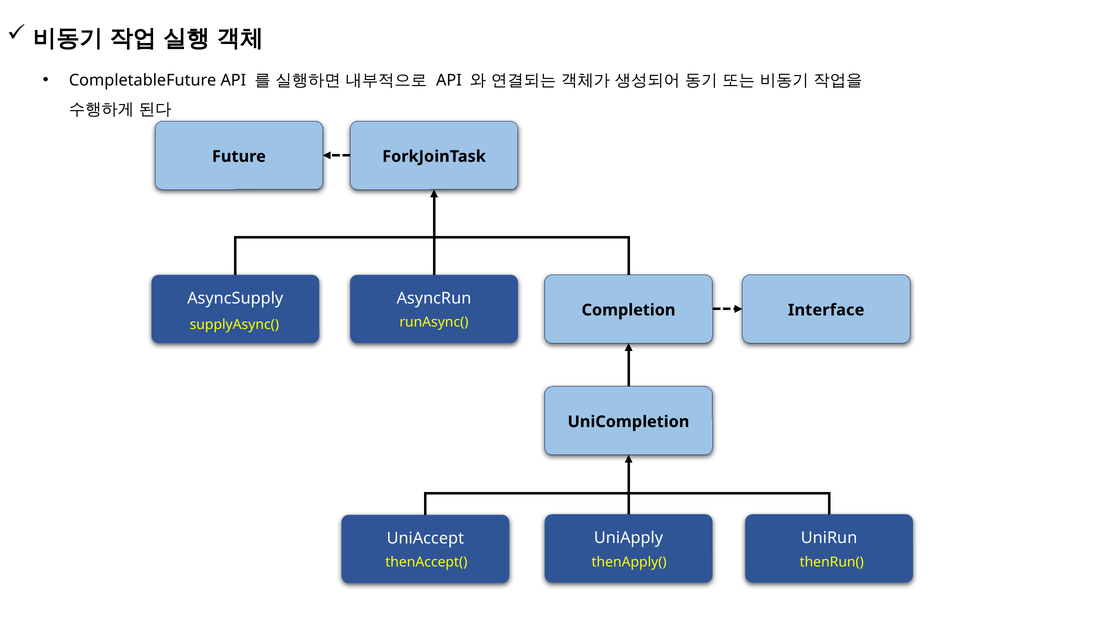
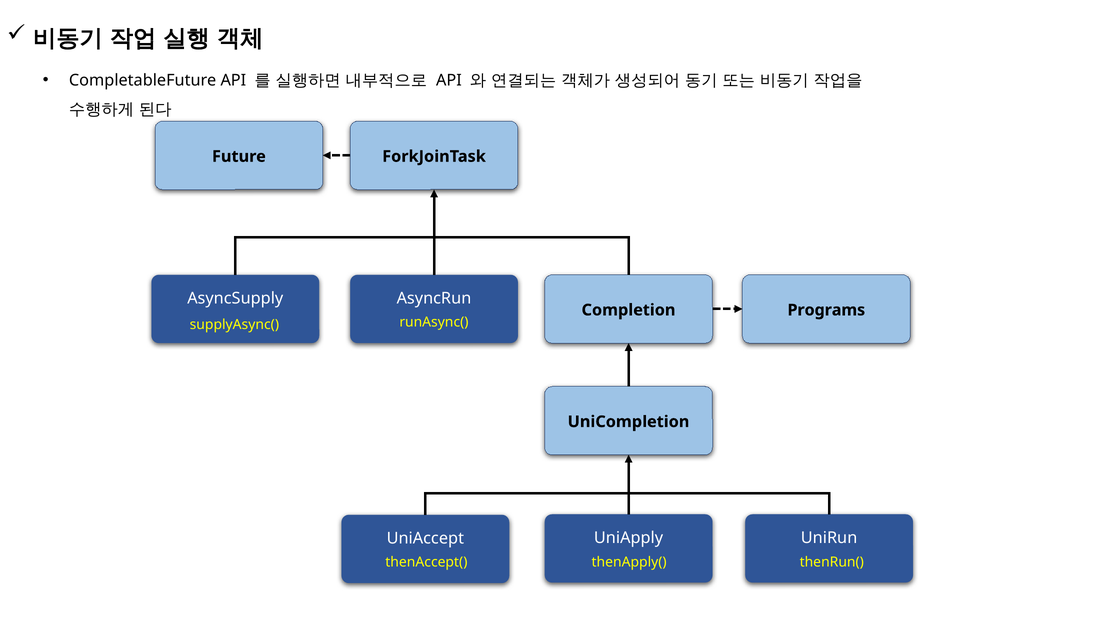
Interface: Interface -> Programs
